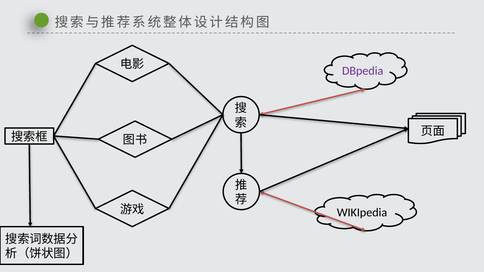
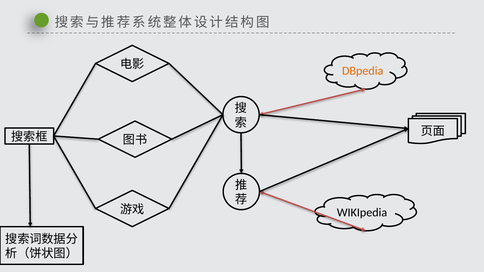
DBpedia colour: purple -> orange
